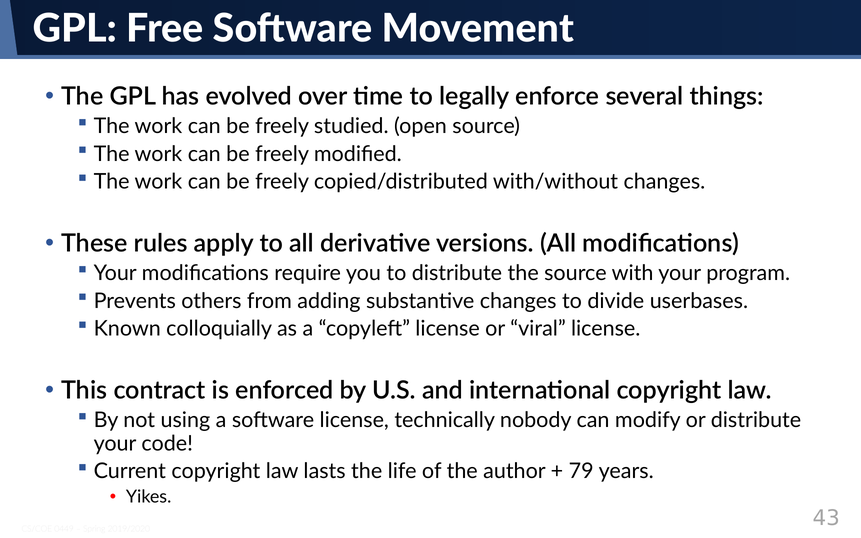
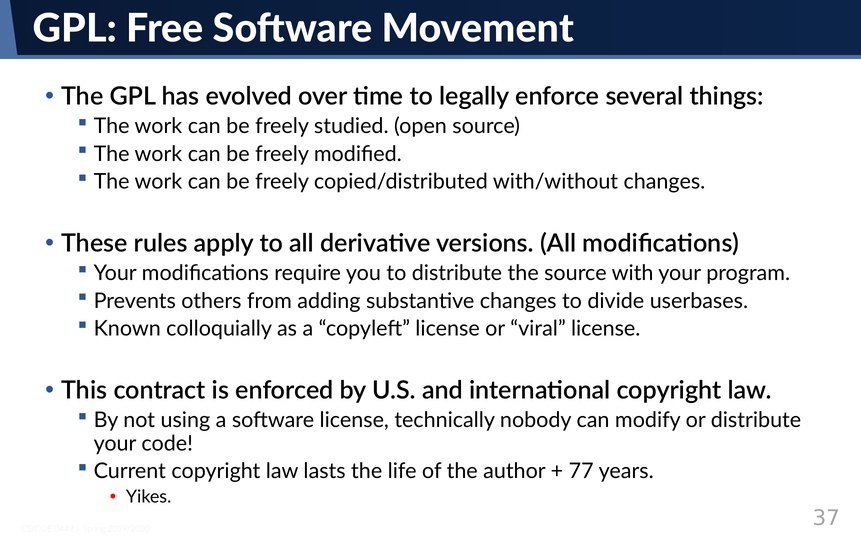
79: 79 -> 77
43: 43 -> 37
